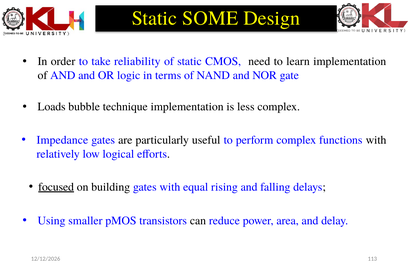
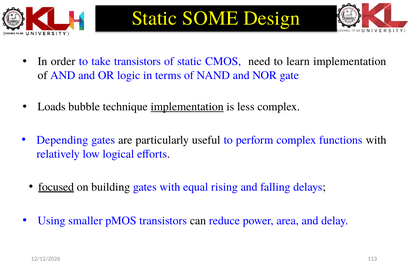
take reliability: reliability -> transistors
implementation at (187, 107) underline: none -> present
Impedance: Impedance -> Depending
